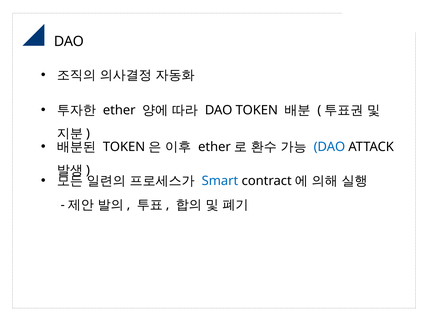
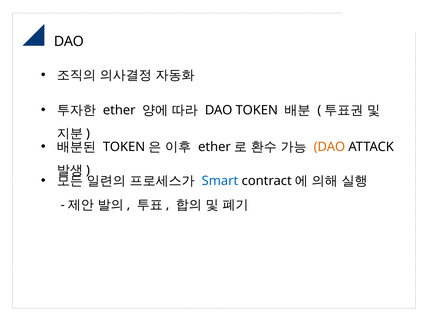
DAO at (329, 147) colour: blue -> orange
